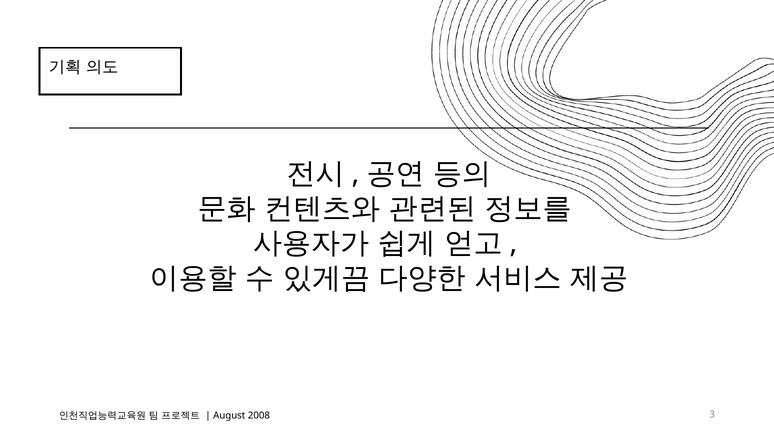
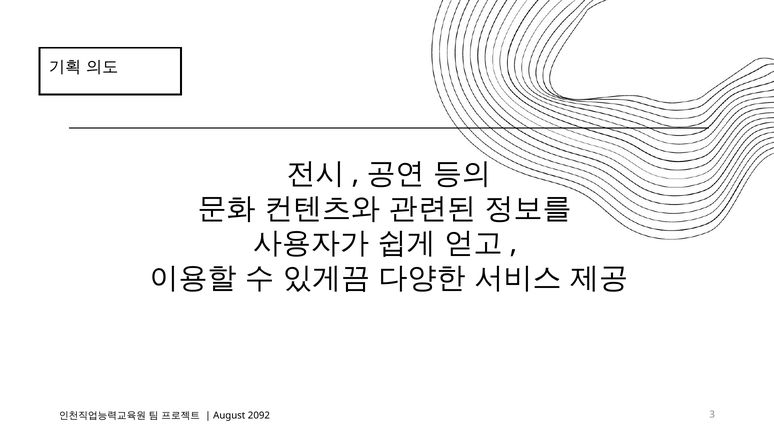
2008: 2008 -> 2092
